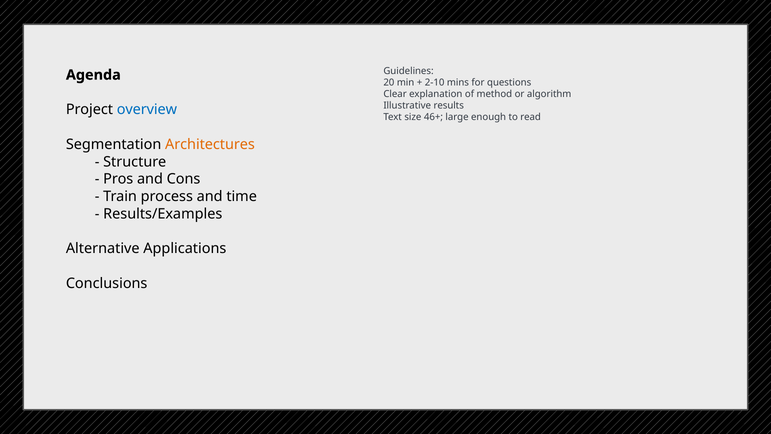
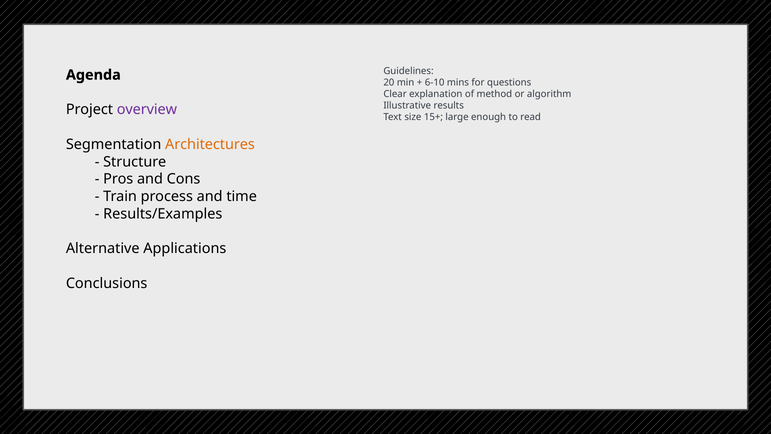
2-10: 2-10 -> 6-10
overview colour: blue -> purple
46+: 46+ -> 15+
